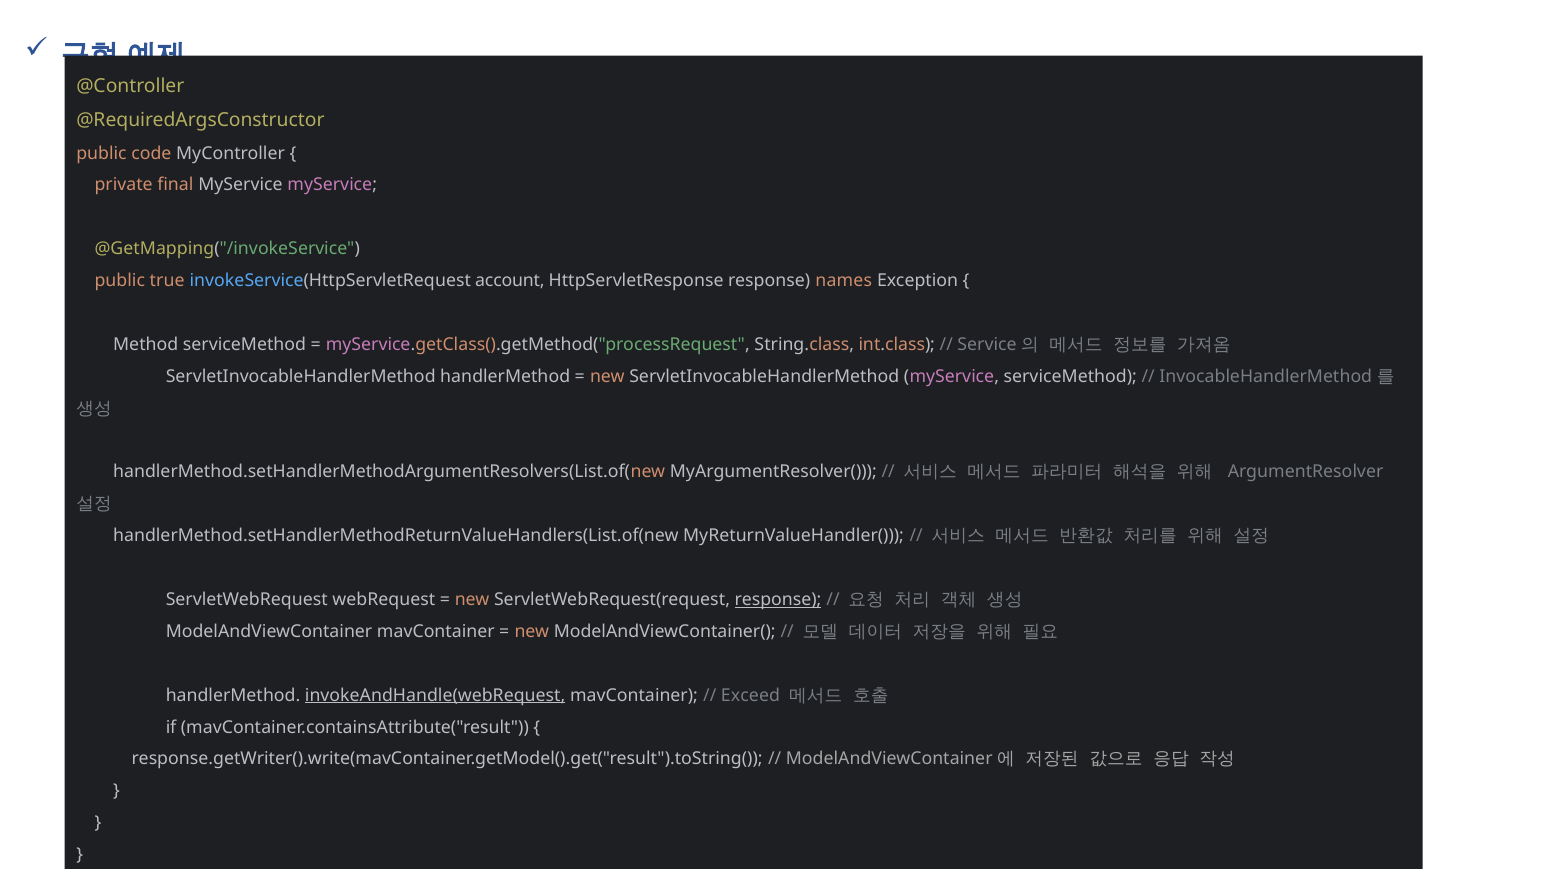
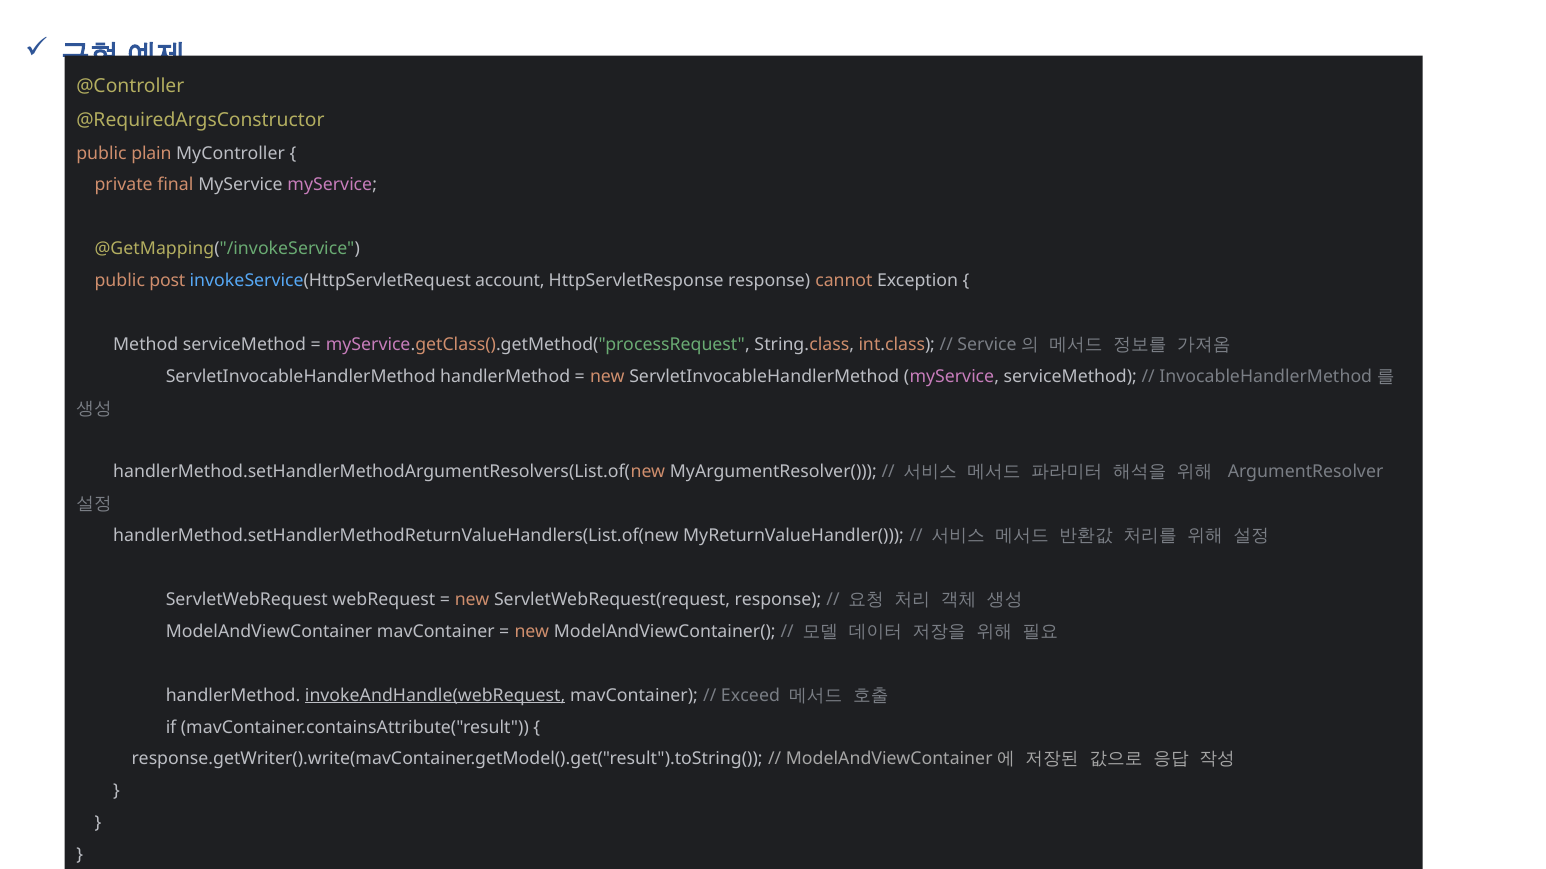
code: code -> plain
true: true -> post
names: names -> cannot
response at (778, 600) underline: present -> none
